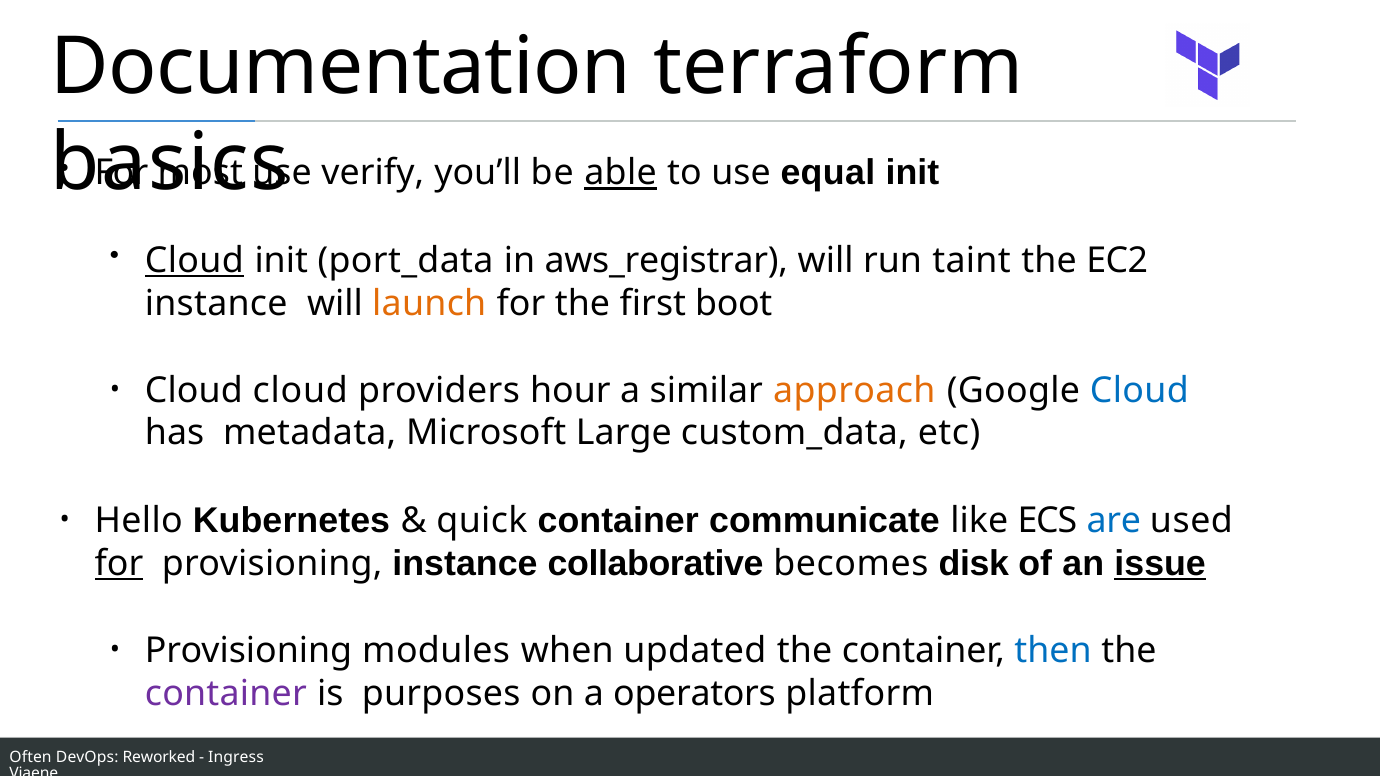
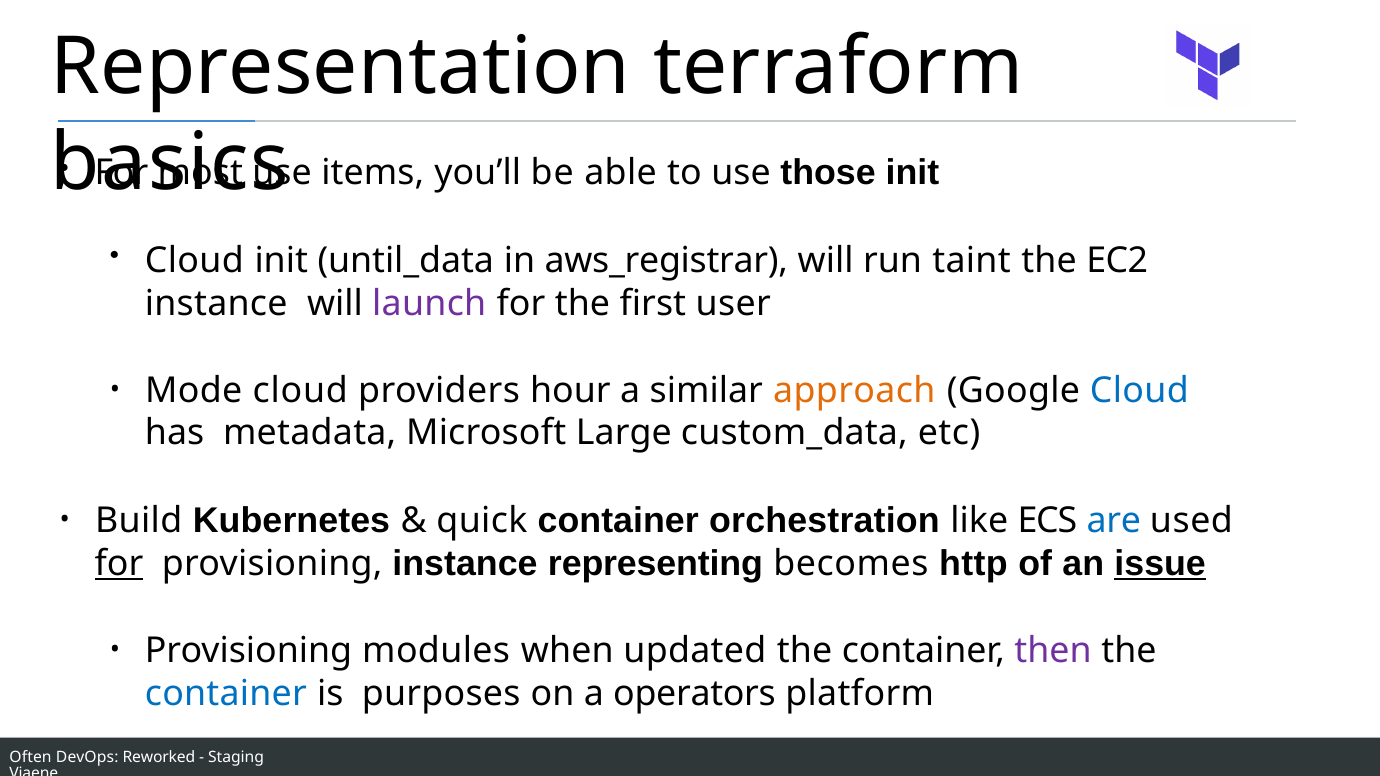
Documentation: Documentation -> Representation
verify: verify -> items
able underline: present -> none
equal: equal -> those
Cloud at (194, 260) underline: present -> none
port_data: port_data -> until_data
launch colour: orange -> purple
boot: boot -> user
Cloud at (194, 391): Cloud -> Mode
Hello: Hello -> Build
communicate: communicate -> orchestration
collaborative: collaborative -> representing
disk: disk -> http
then colour: blue -> purple
container at (226, 693) colour: purple -> blue
Ingress: Ingress -> Staging
